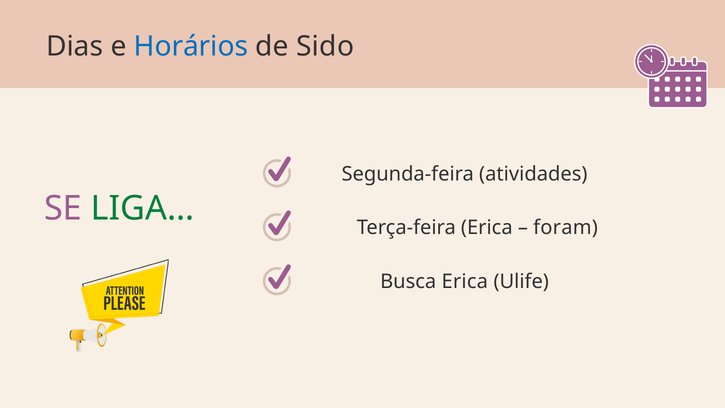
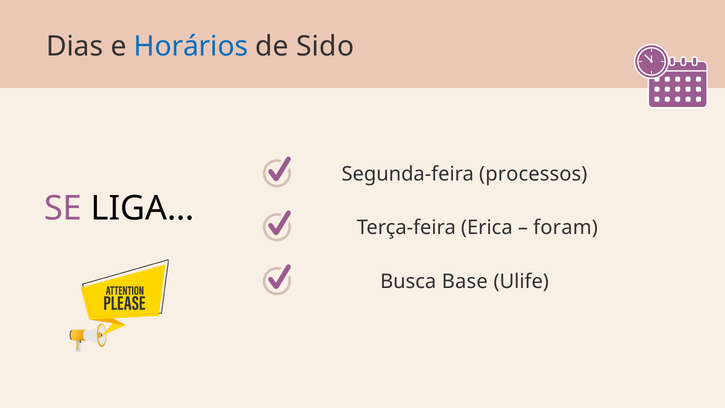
atividades: atividades -> processos
LIGA… colour: green -> black
Busca Erica: Erica -> Base
